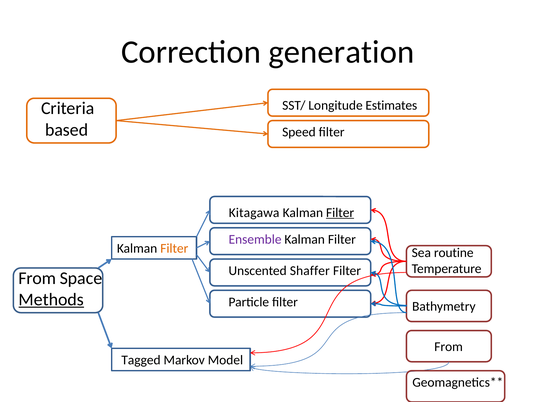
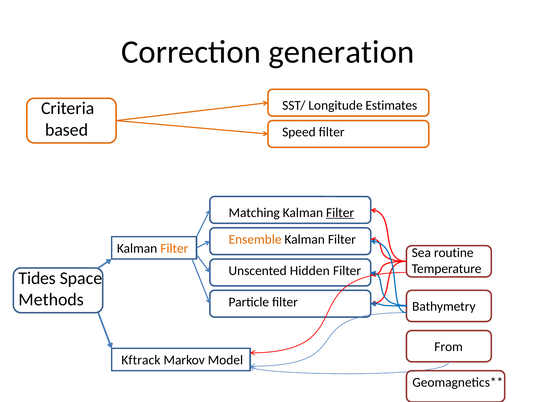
Kitagawa: Kitagawa -> Matching
Ensemble colour: purple -> orange
Shaffer: Shaffer -> Hidden
From at (37, 278): From -> Tides
Methods underline: present -> none
Tagged: Tagged -> Kftrack
